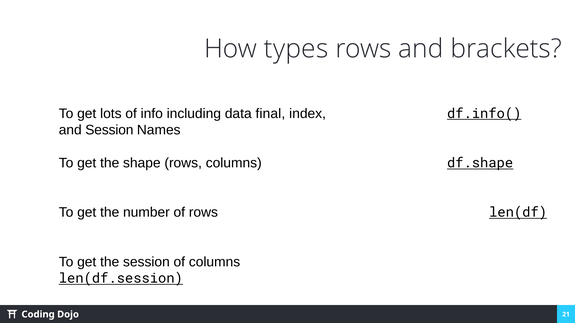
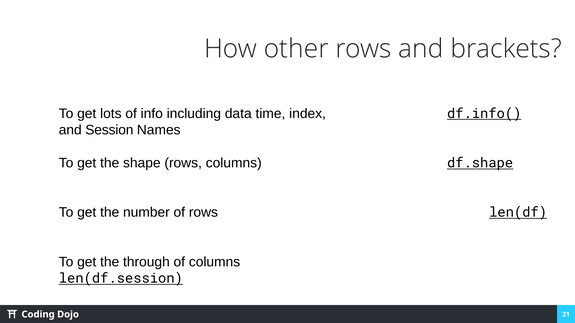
types: types -> other
final: final -> time
the session: session -> through
